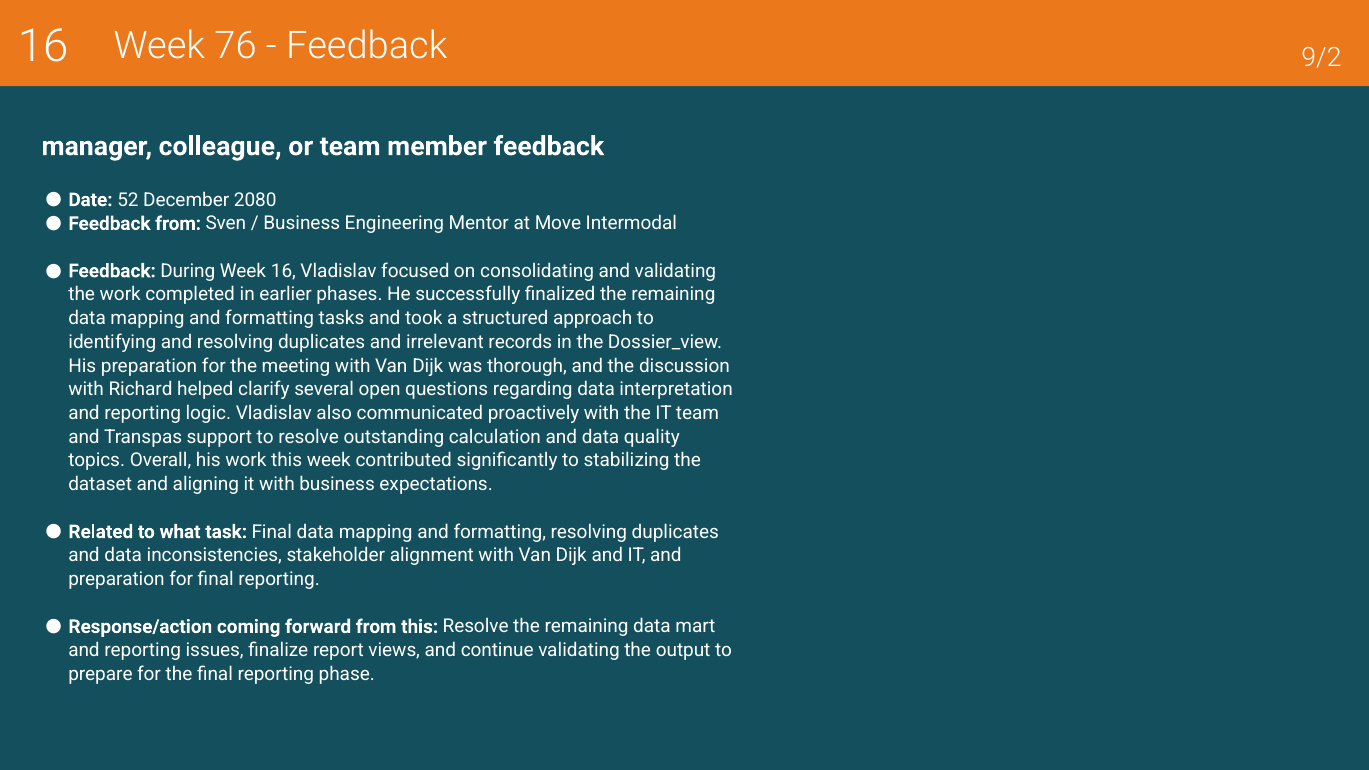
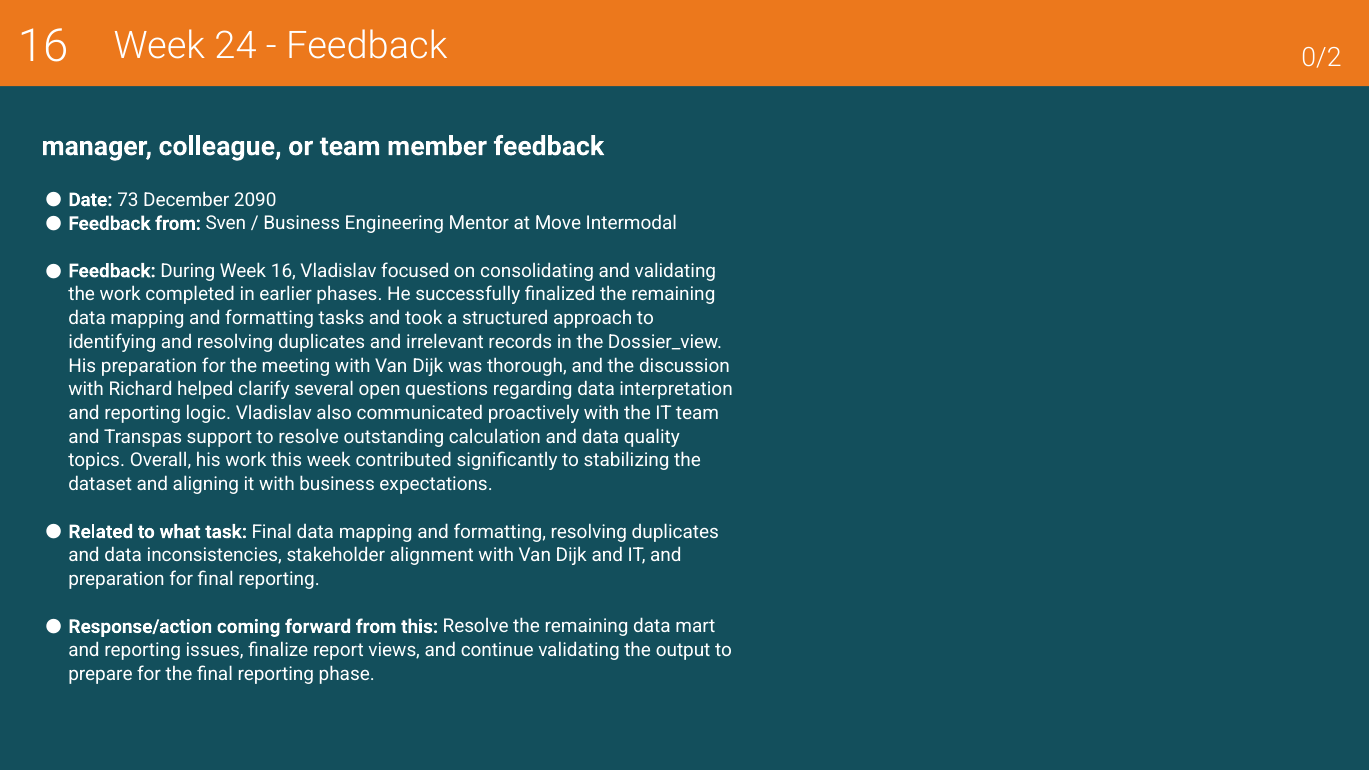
76: 76 -> 24
9/2: 9/2 -> 0/2
52: 52 -> 73
2080: 2080 -> 2090
